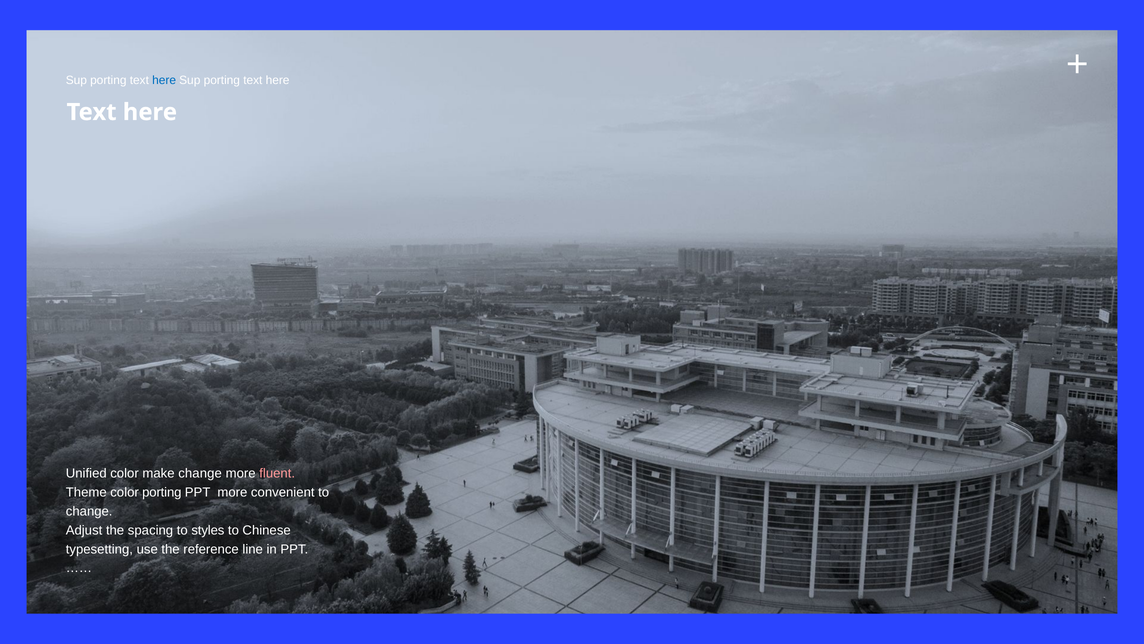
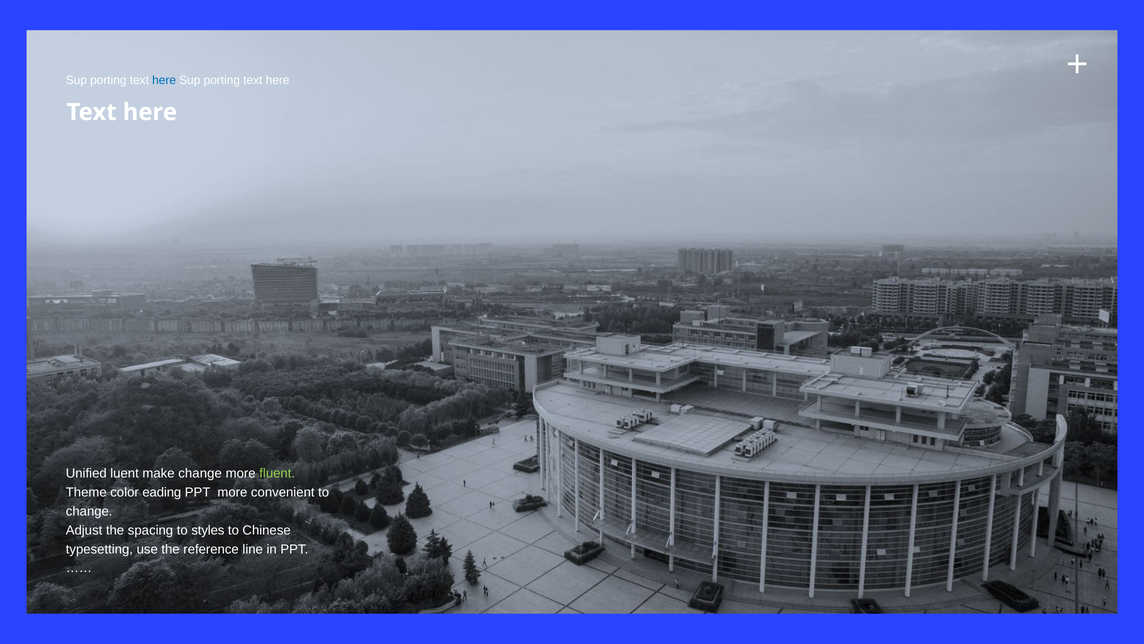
Unified color: color -> luent
fluent colour: pink -> light green
color porting: porting -> eading
